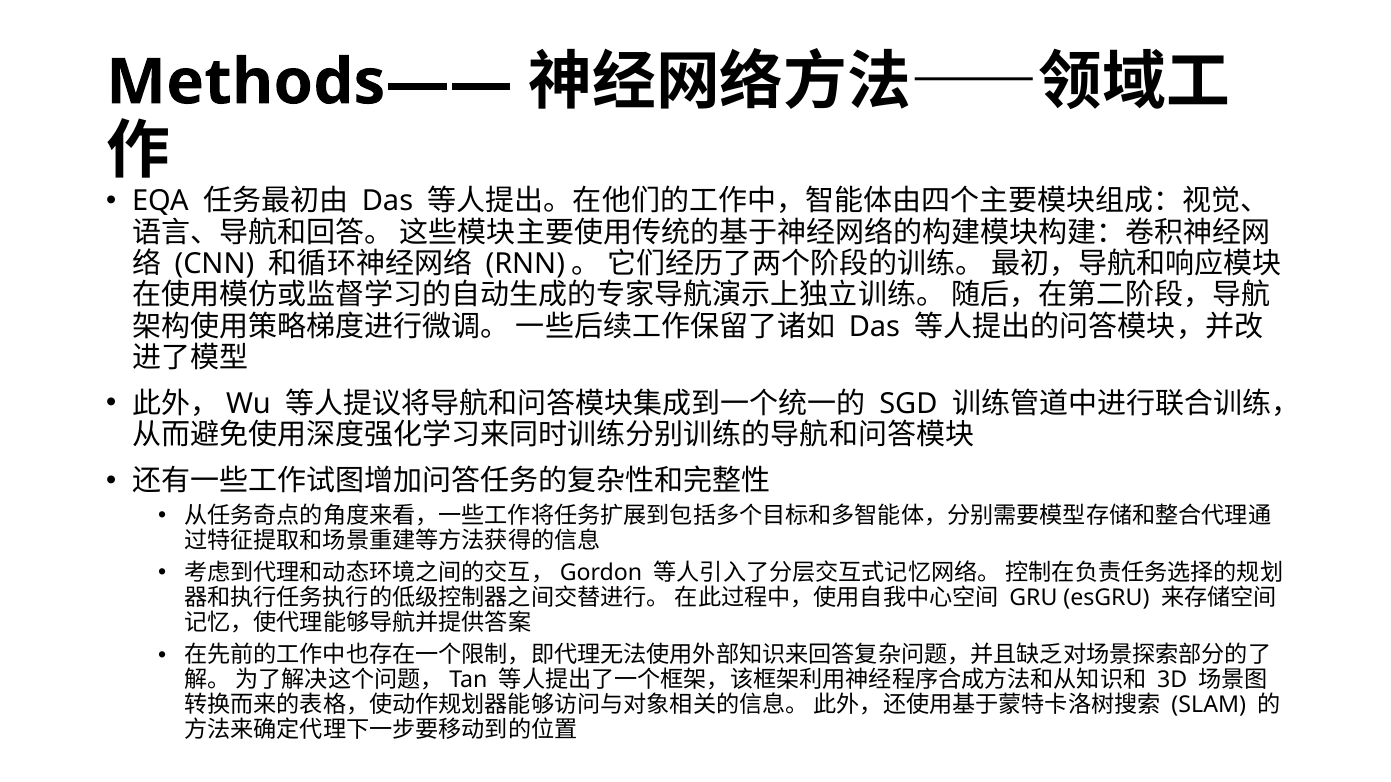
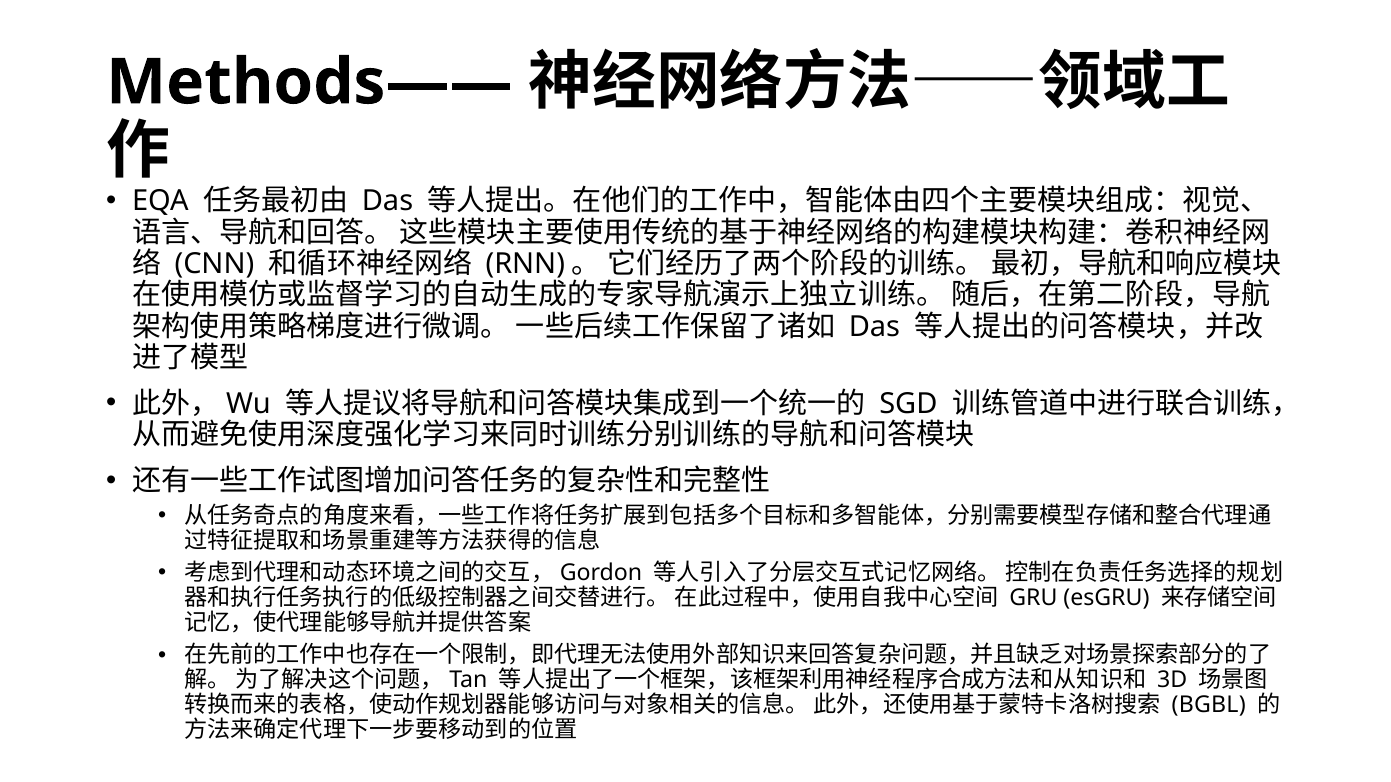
SLAM: SLAM -> BGBL
